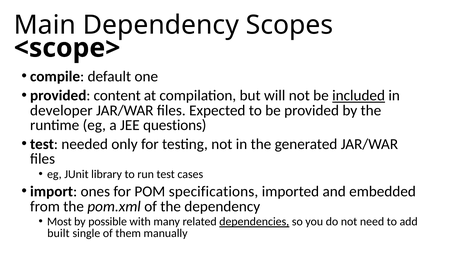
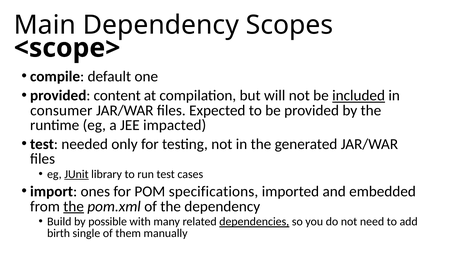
developer: developer -> consumer
questions: questions -> impacted
JUnit underline: none -> present
the at (74, 206) underline: none -> present
Most: Most -> Build
built: built -> birth
